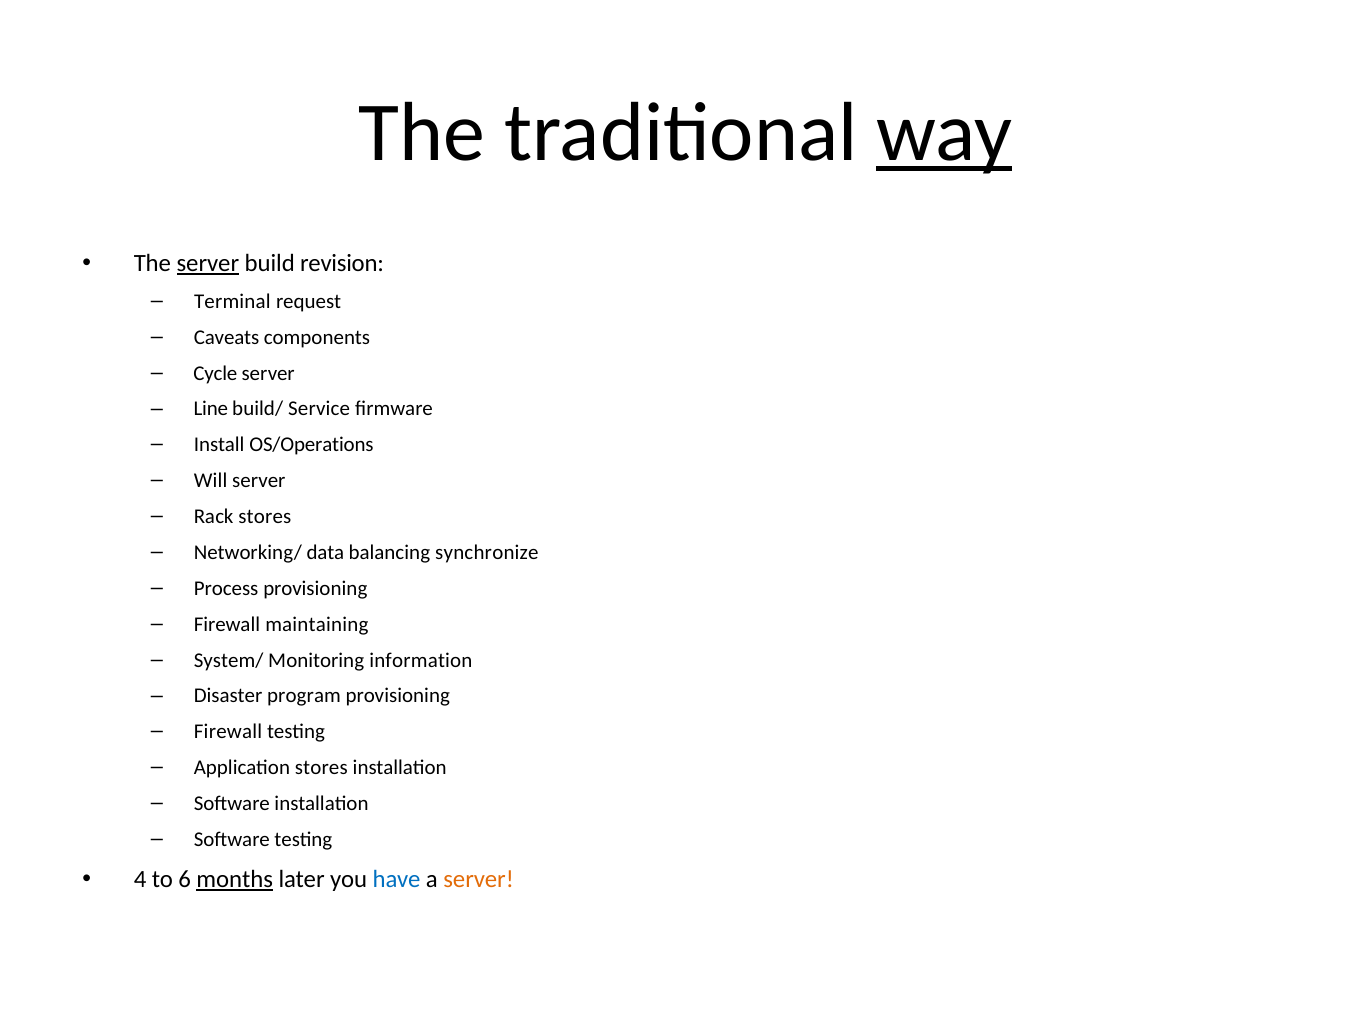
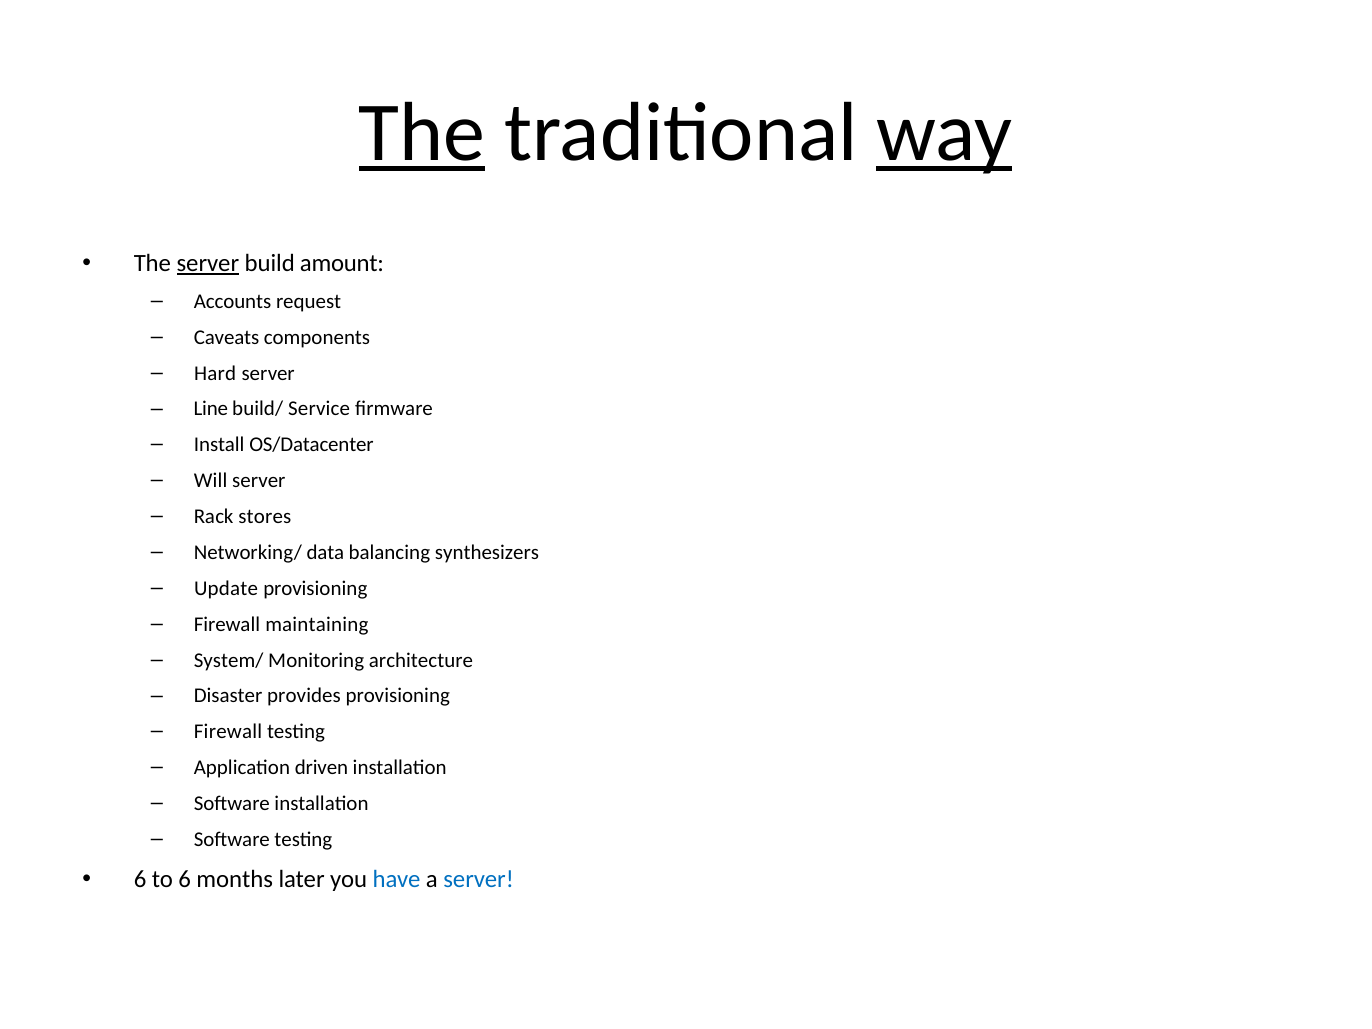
The at (422, 133) underline: none -> present
revision: revision -> amount
Terminal: Terminal -> Accounts
Cycle: Cycle -> Hard
OS/Operations: OS/Operations -> OS/Datacenter
synchronize: synchronize -> synthesizers
Process: Process -> Update
information: information -> architecture
program: program -> provides
Application stores: stores -> driven
4 at (140, 879): 4 -> 6
months underline: present -> none
server at (479, 879) colour: orange -> blue
